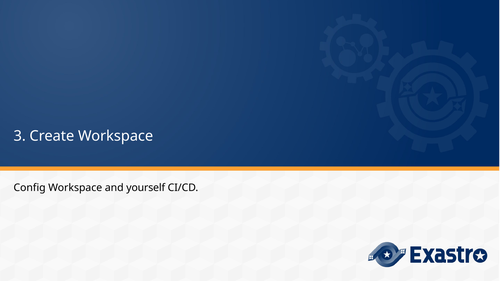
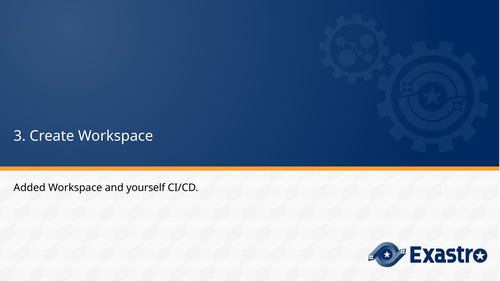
Config: Config -> Added
